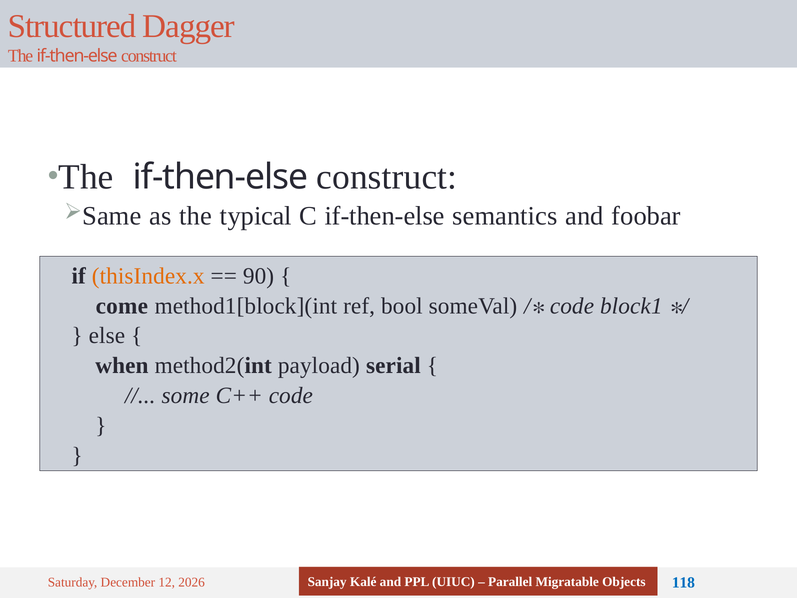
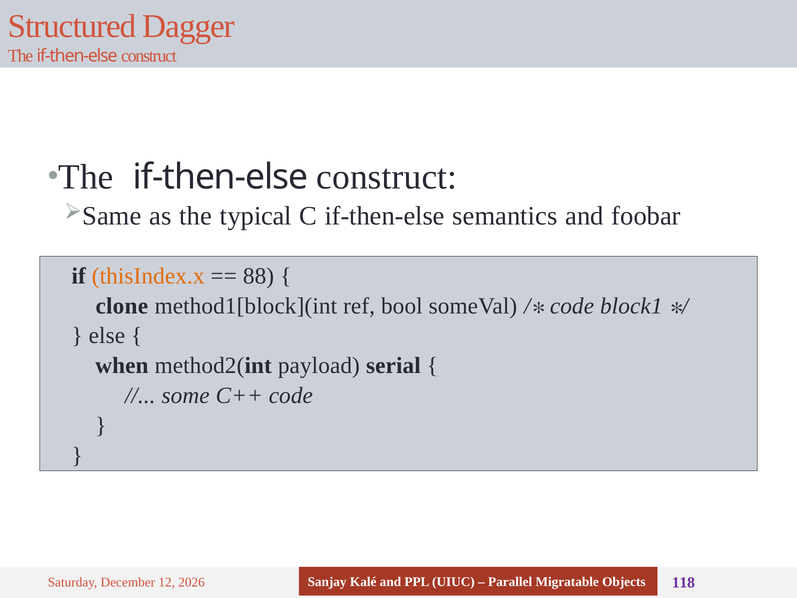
90: 90 -> 88
come: come -> clone
118 colour: blue -> purple
